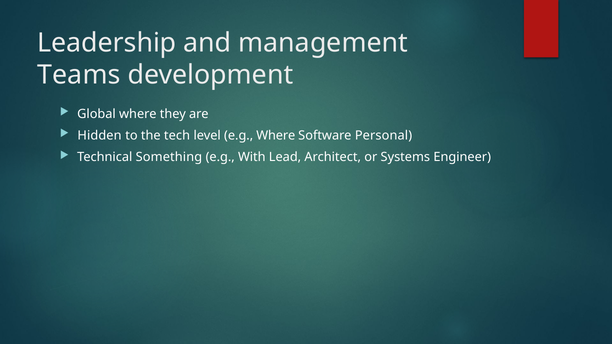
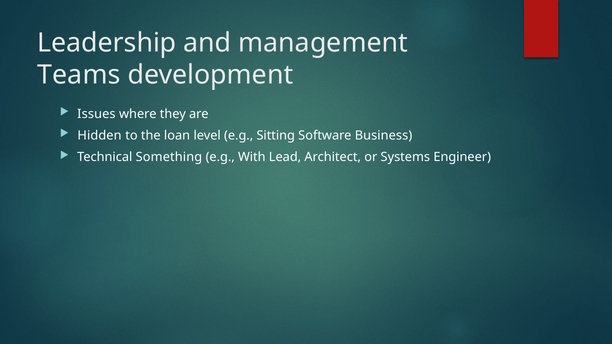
Global: Global -> Issues
tech: tech -> loan
e.g Where: Where -> Sitting
Personal: Personal -> Business
